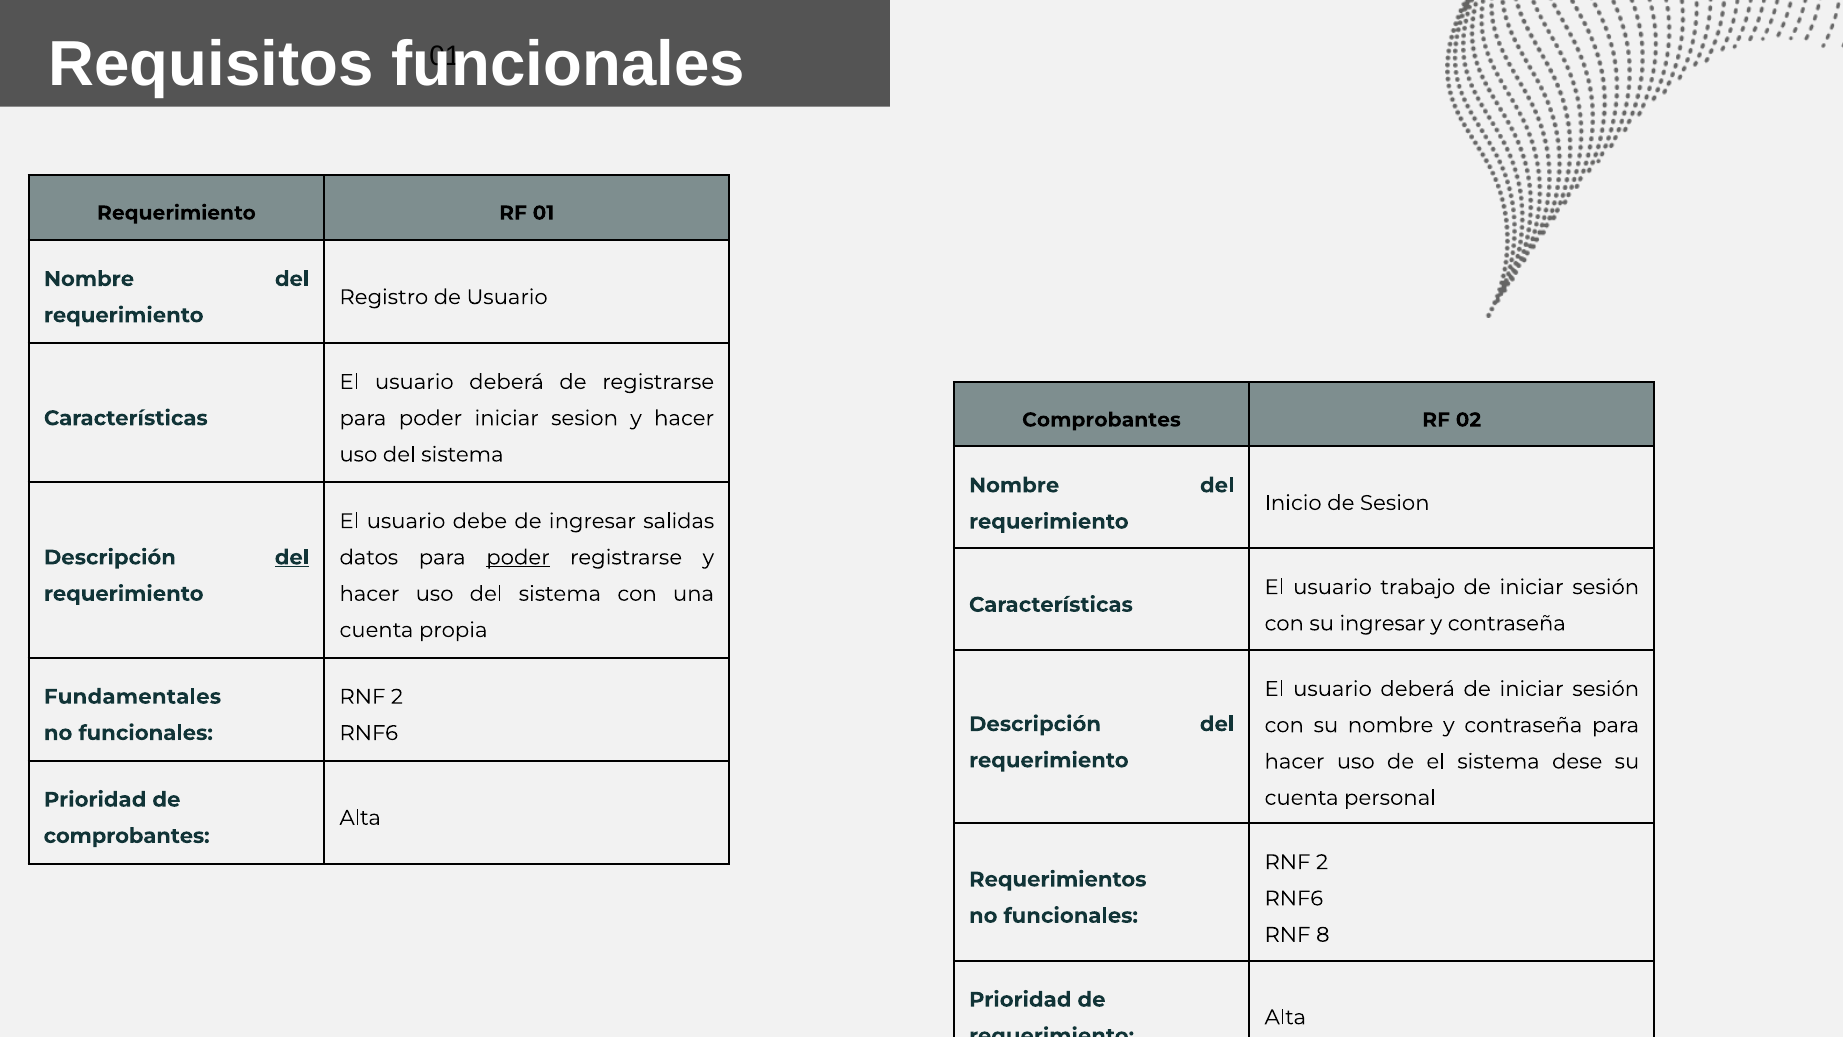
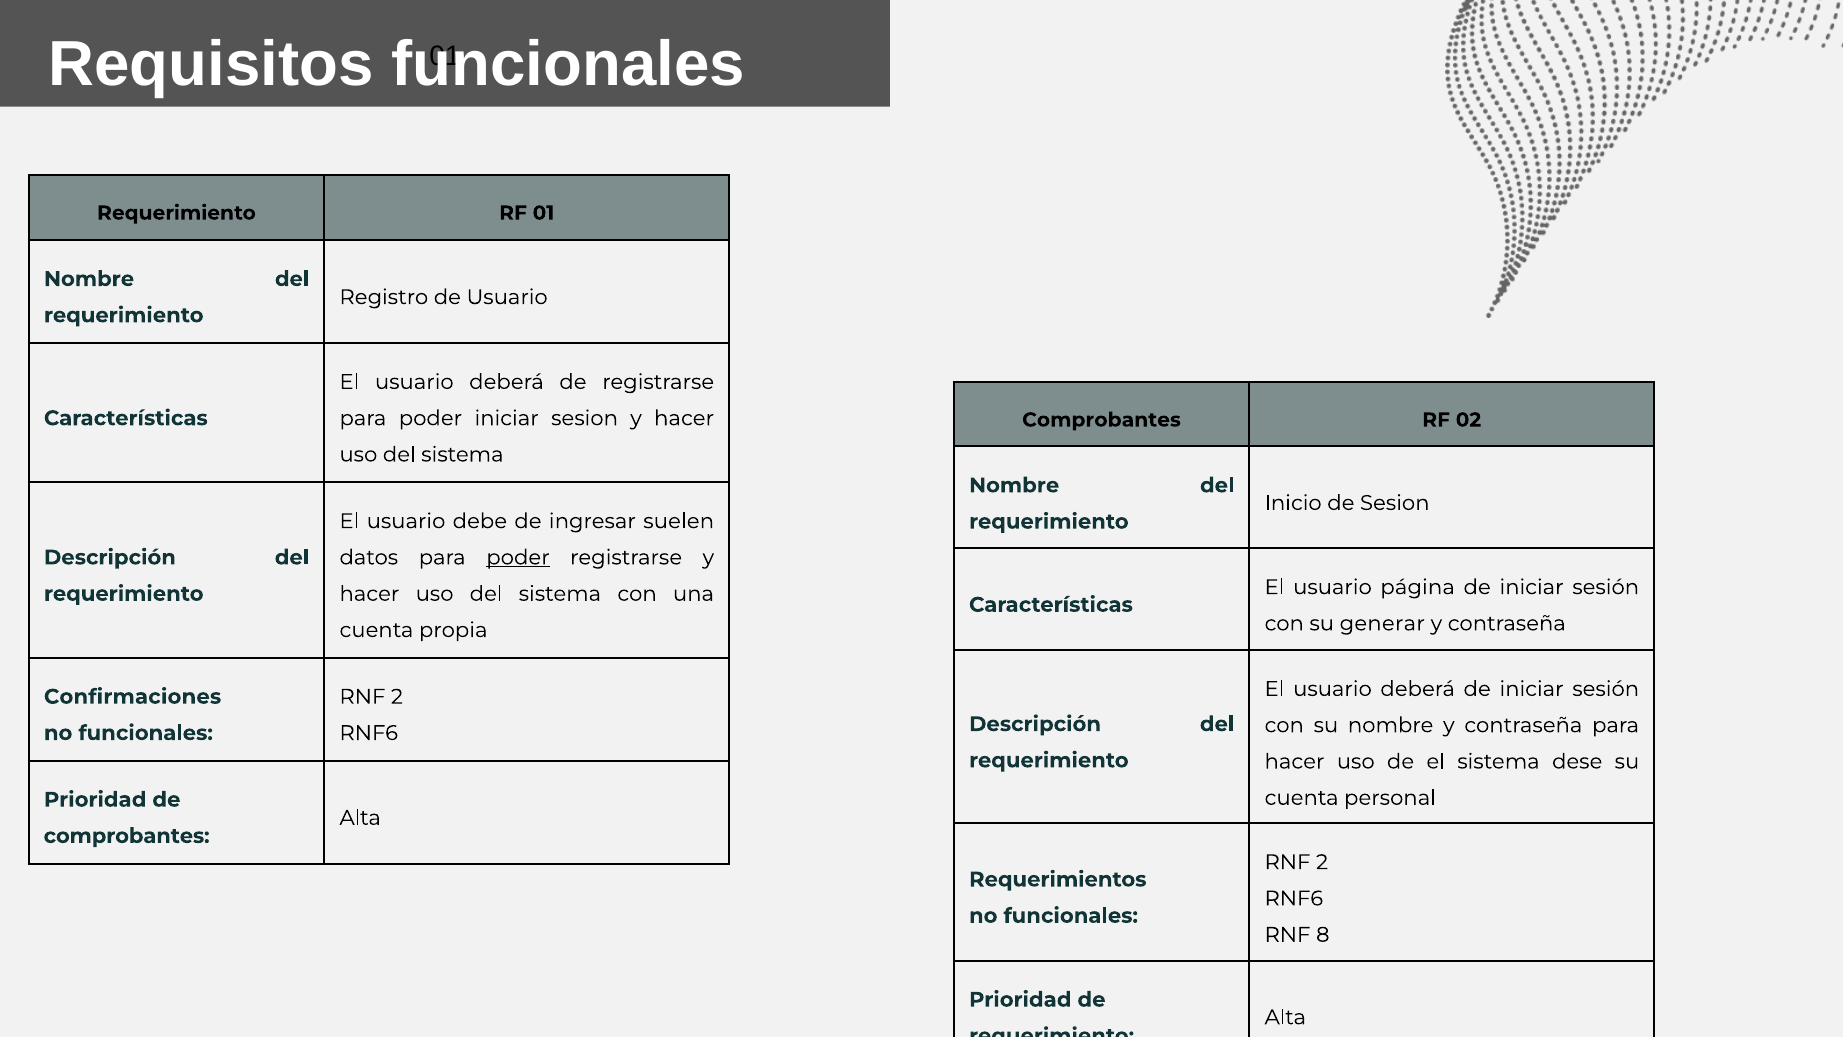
salidas: salidas -> suelen
del at (292, 557) underline: present -> none
trabajo: trabajo -> página
su ingresar: ingresar -> generar
Fundamentales: Fundamentales -> Confirmaciones
